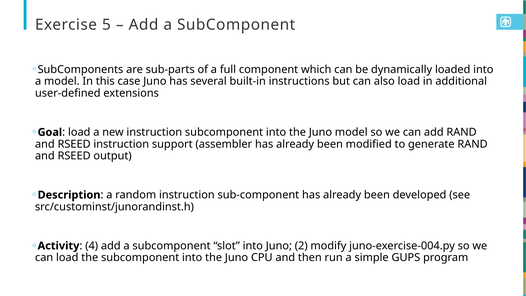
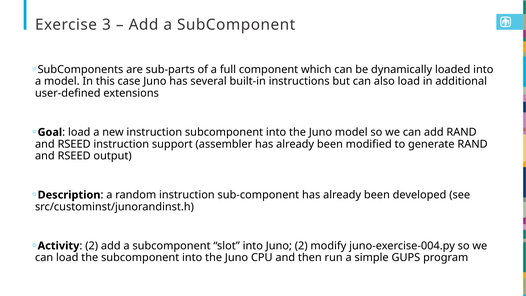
5: 5 -> 3
4 at (92, 246): 4 -> 2
